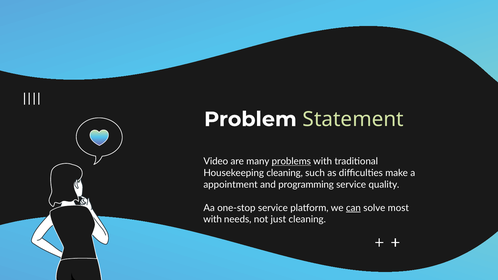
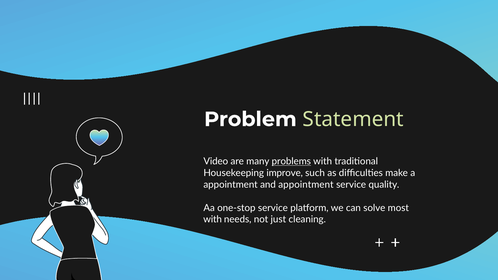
Housekeeping cleaning: cleaning -> improve
and programming: programming -> appointment
can underline: present -> none
